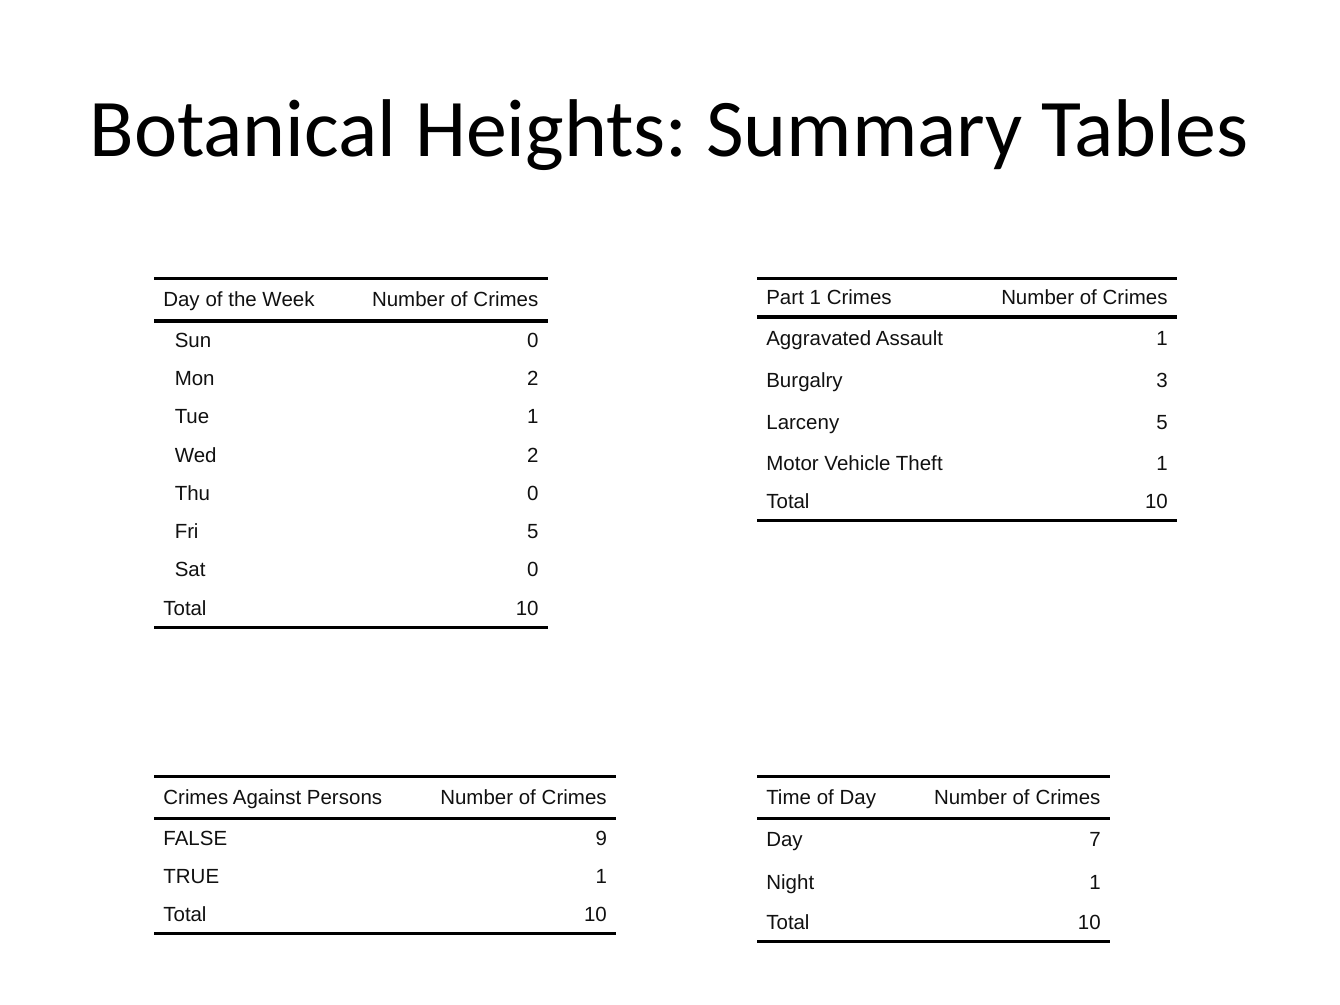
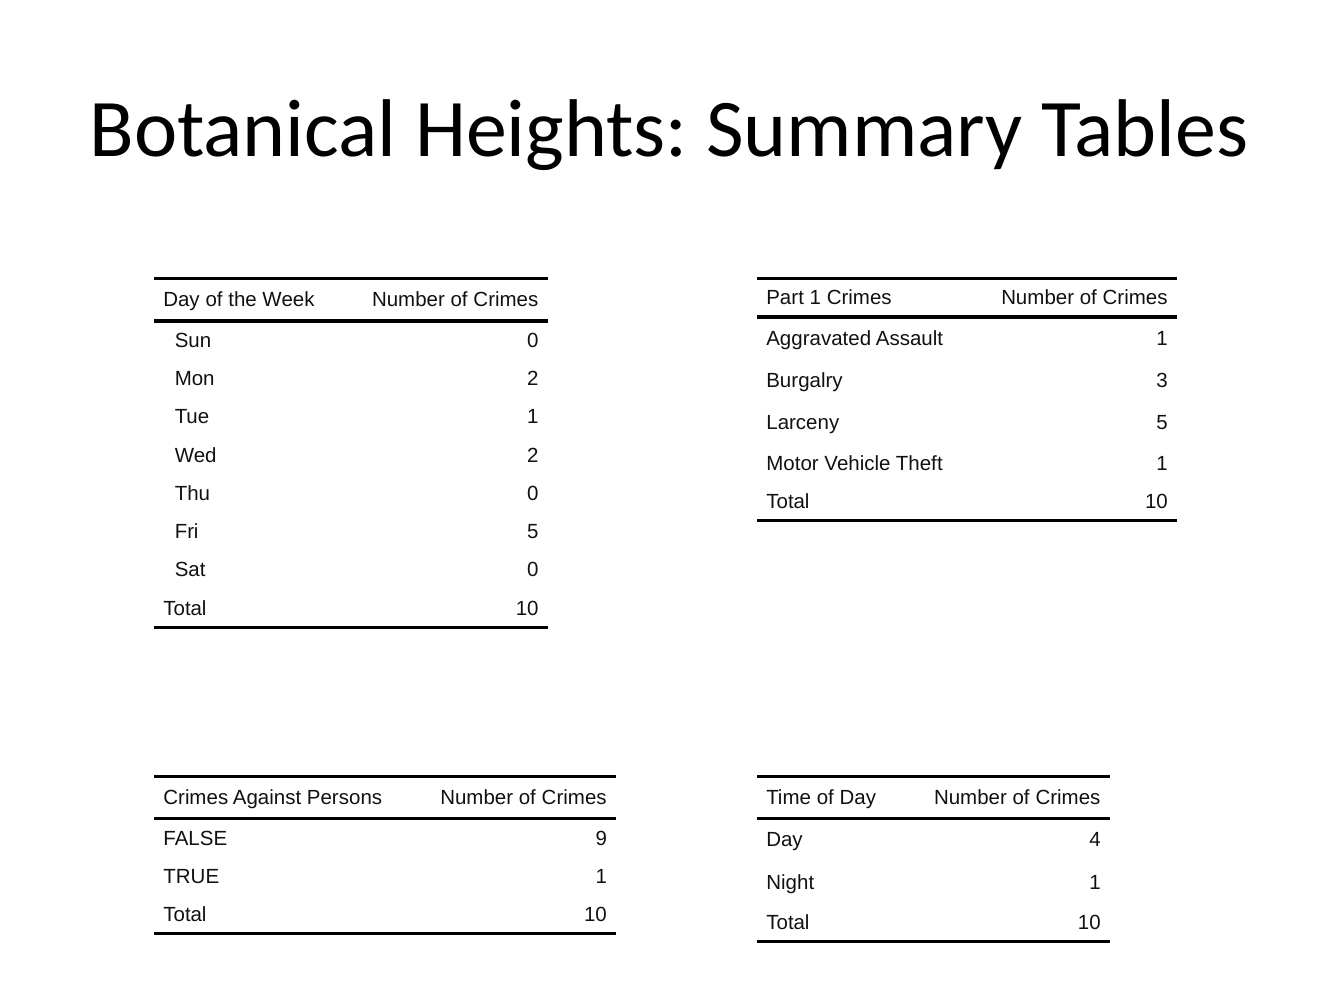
7: 7 -> 4
